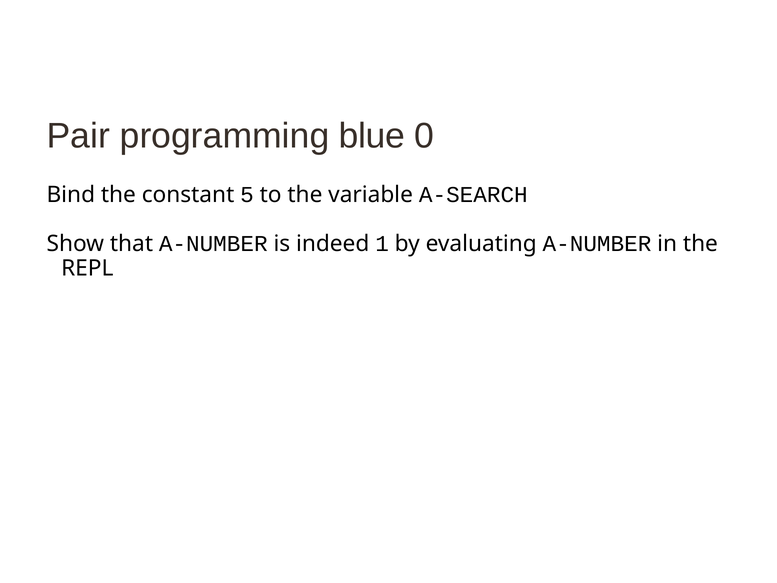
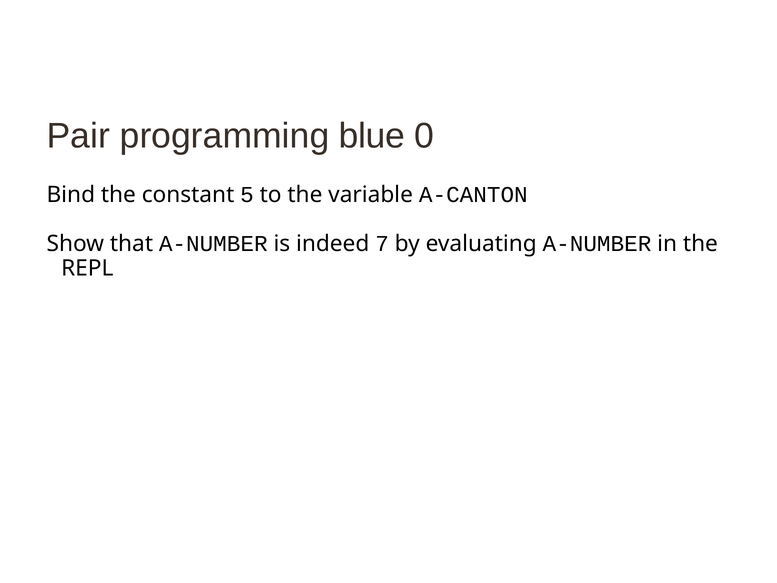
A-SEARCH: A-SEARCH -> A-CANTON
1: 1 -> 7
